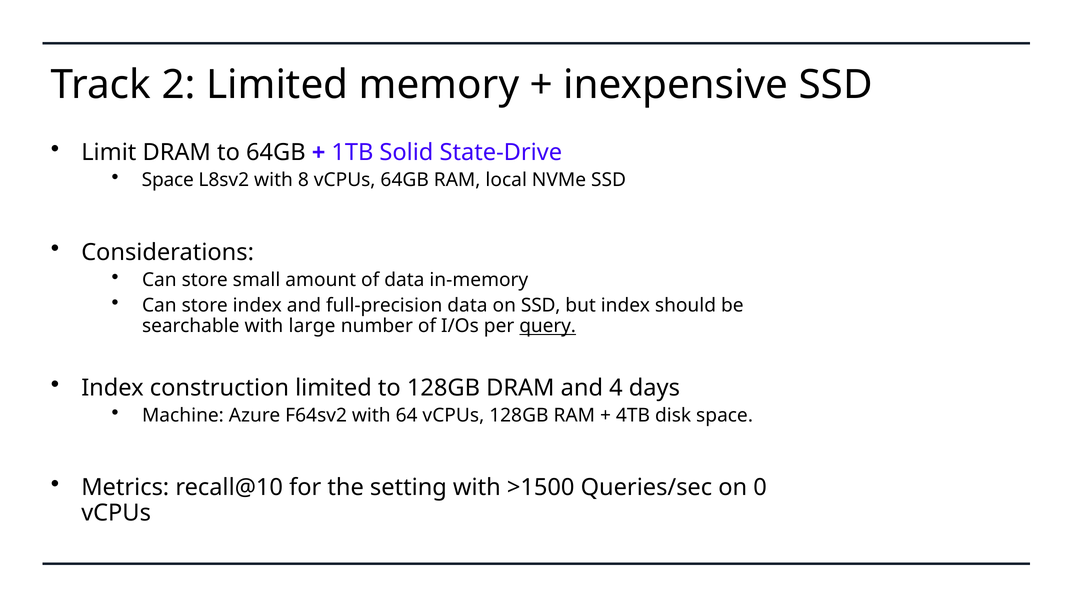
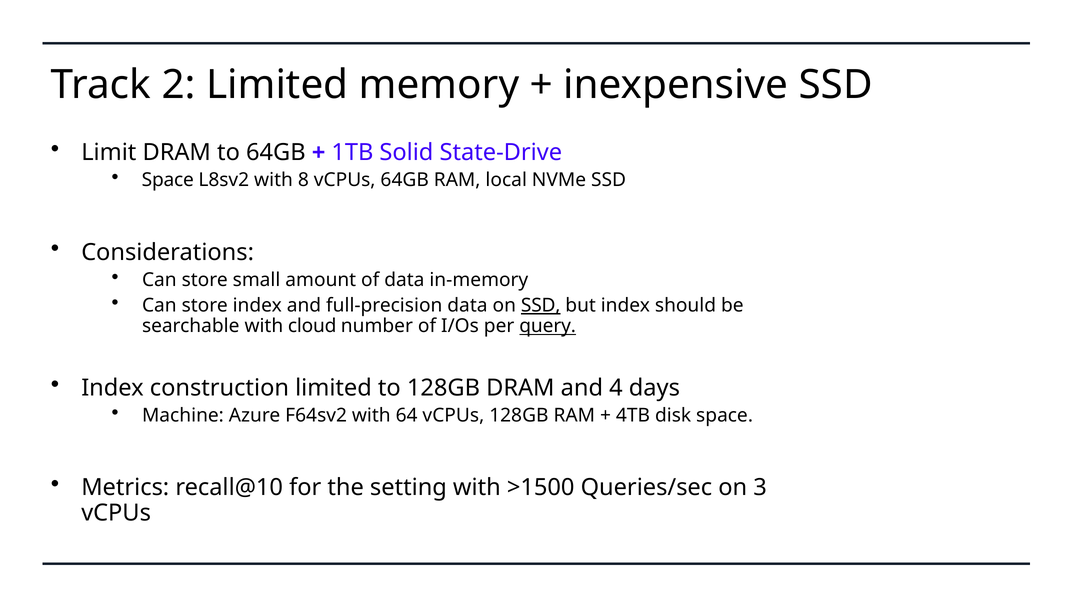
SSD at (541, 306) underline: none -> present
large: large -> cloud
0: 0 -> 3
